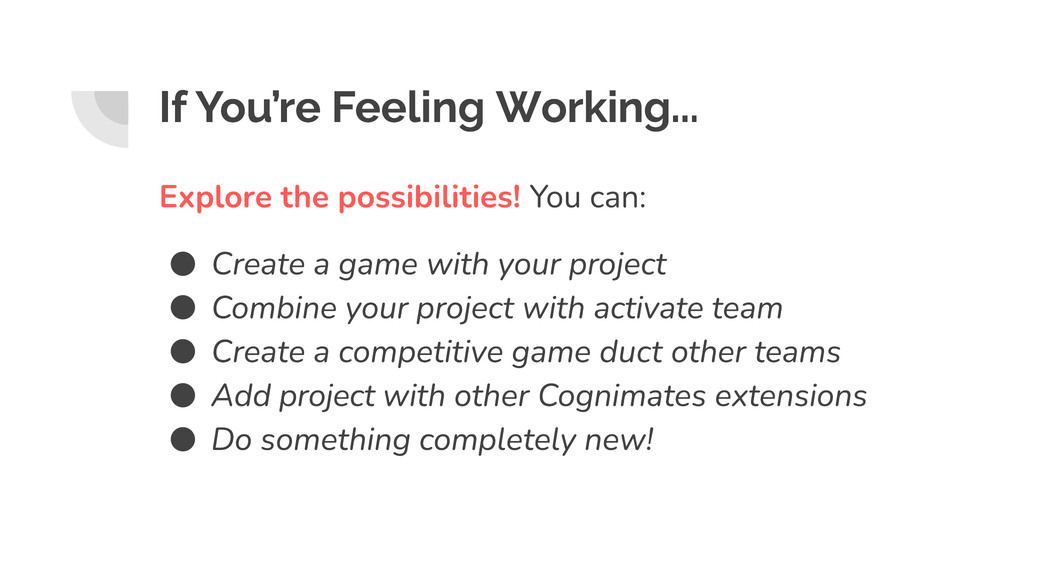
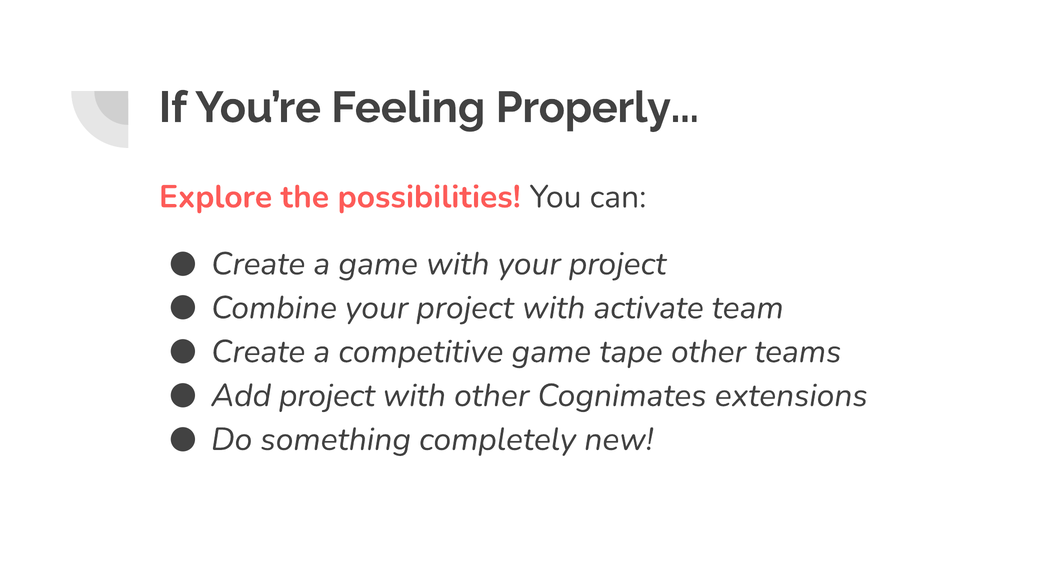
Working: Working -> Properly
duct: duct -> tape
